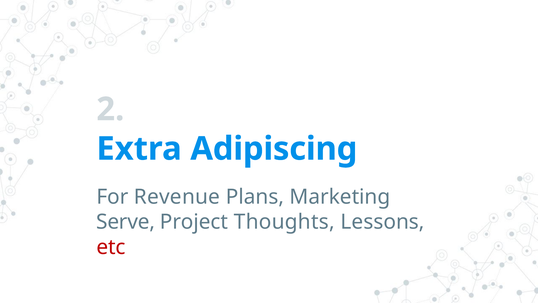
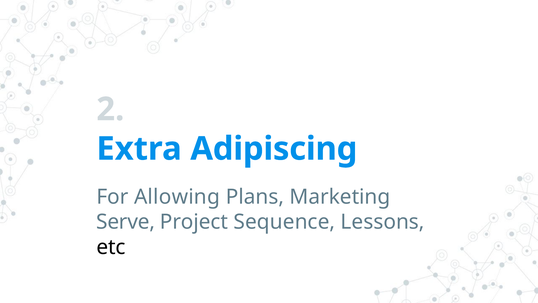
Revenue: Revenue -> Allowing
Thoughts: Thoughts -> Sequence
etc colour: red -> black
